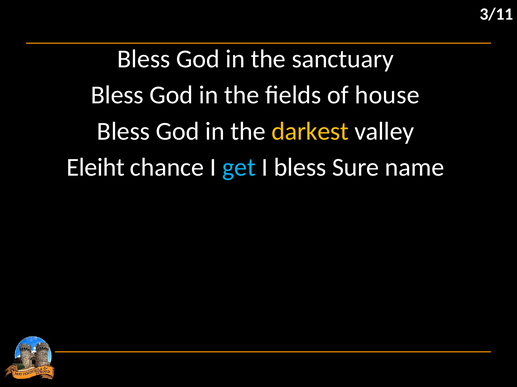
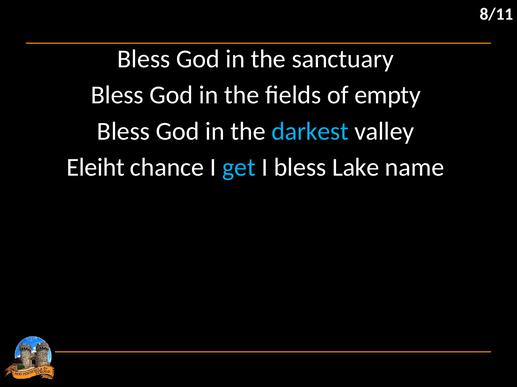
3/11: 3/11 -> 8/11
house: house -> empty
darkest colour: yellow -> light blue
Sure: Sure -> Lake
